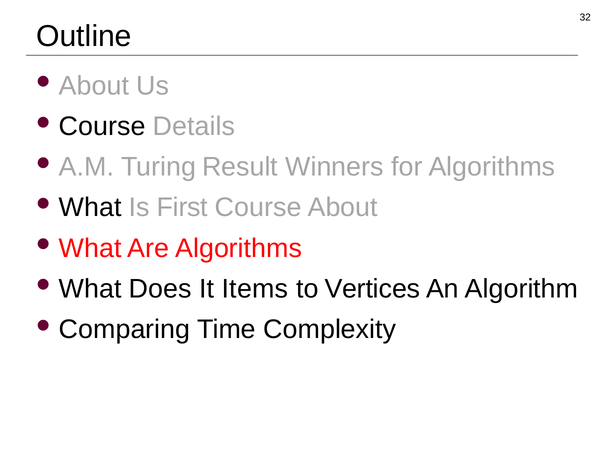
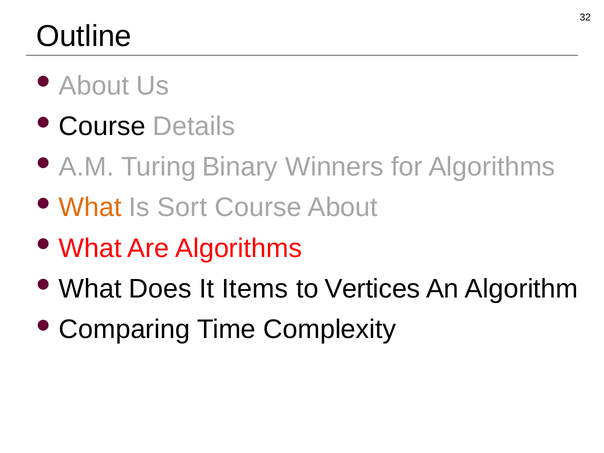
Result: Result -> Binary
What at (90, 208) colour: black -> orange
First: First -> Sort
